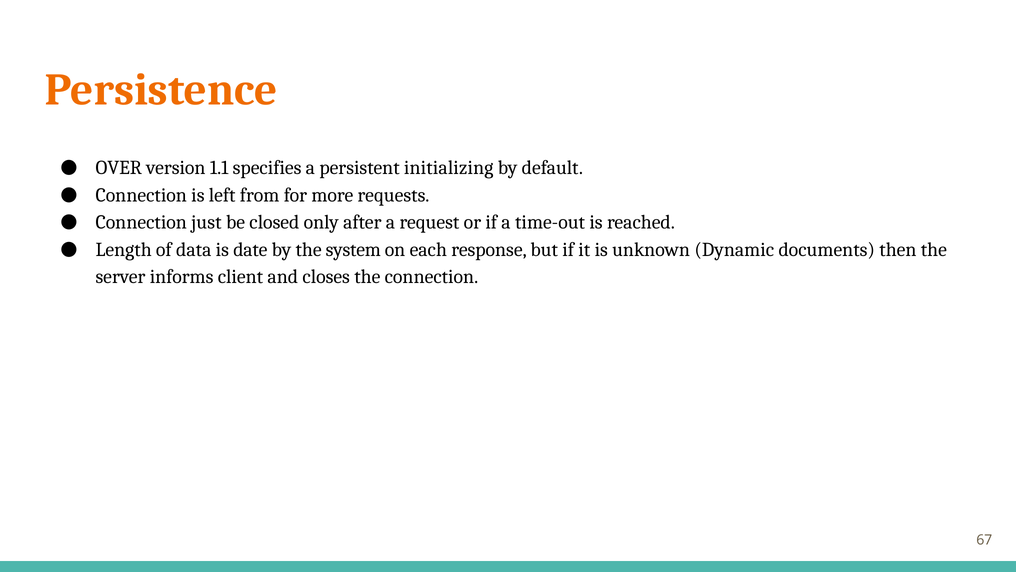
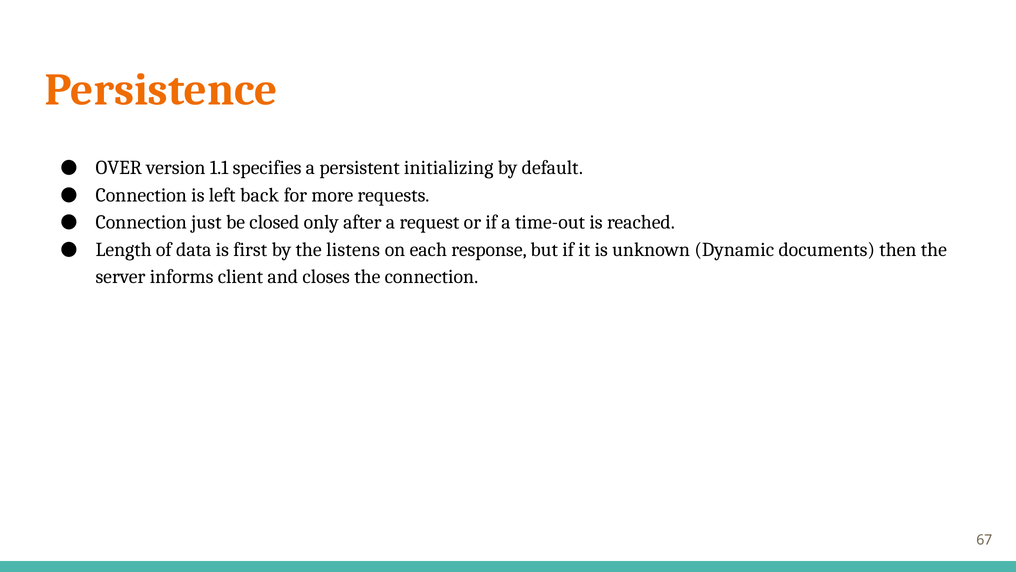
from: from -> back
date: date -> first
system: system -> listens
